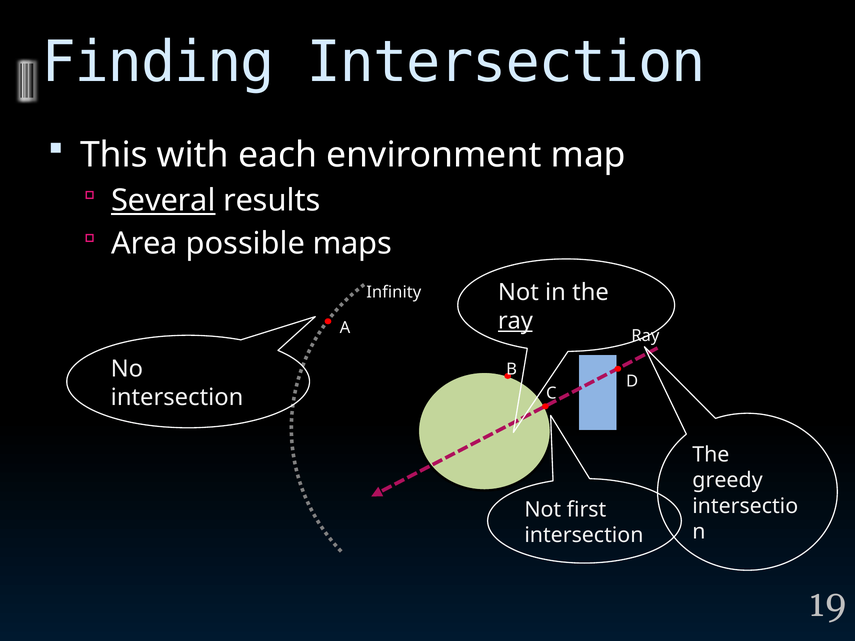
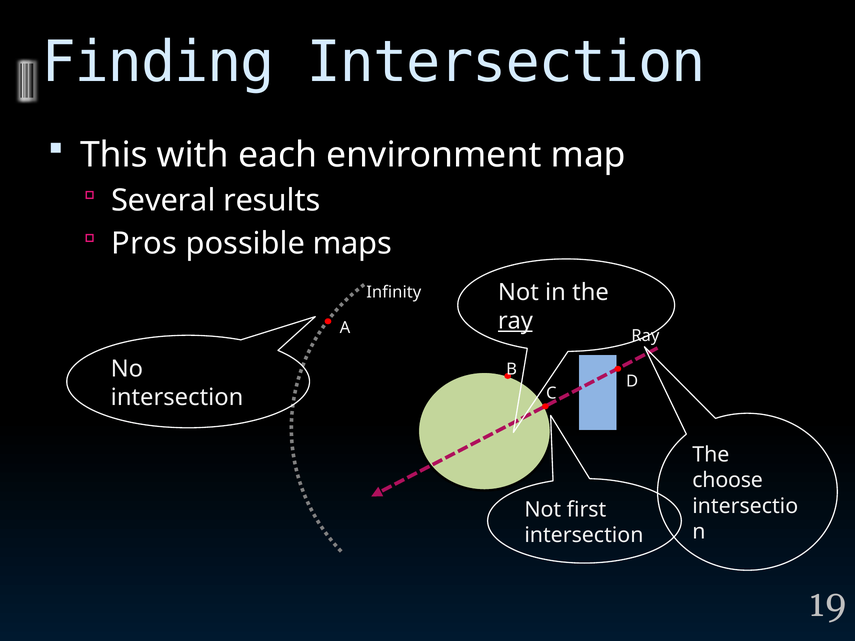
Several underline: present -> none
Area: Area -> Pros
greedy: greedy -> choose
